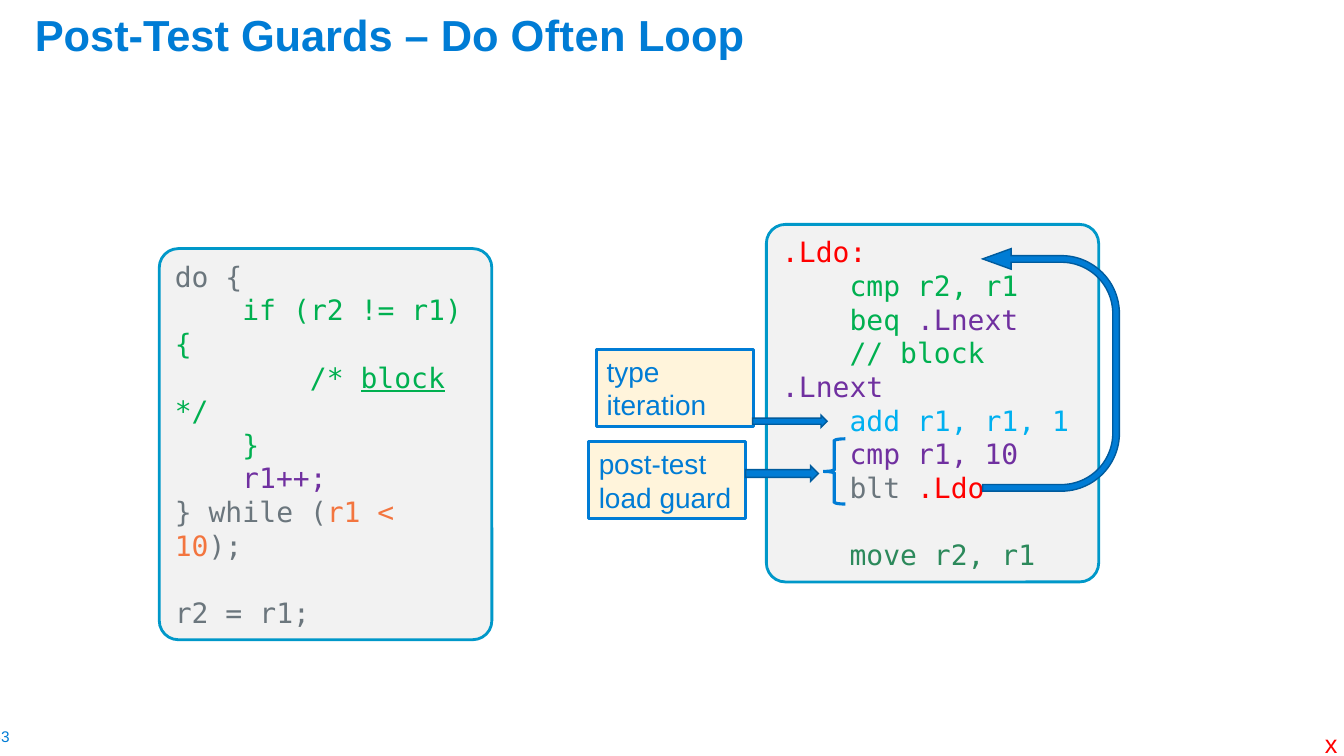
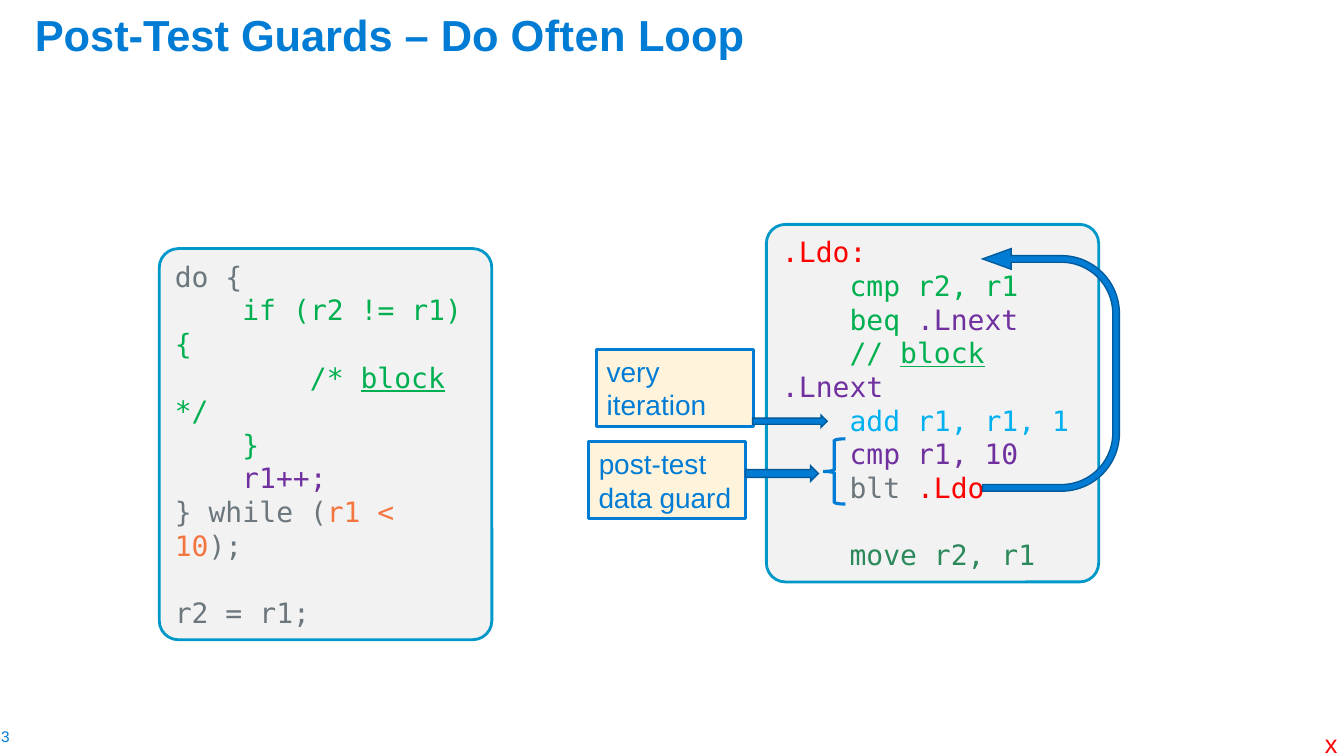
block at (942, 355) underline: none -> present
type: type -> very
load: load -> data
